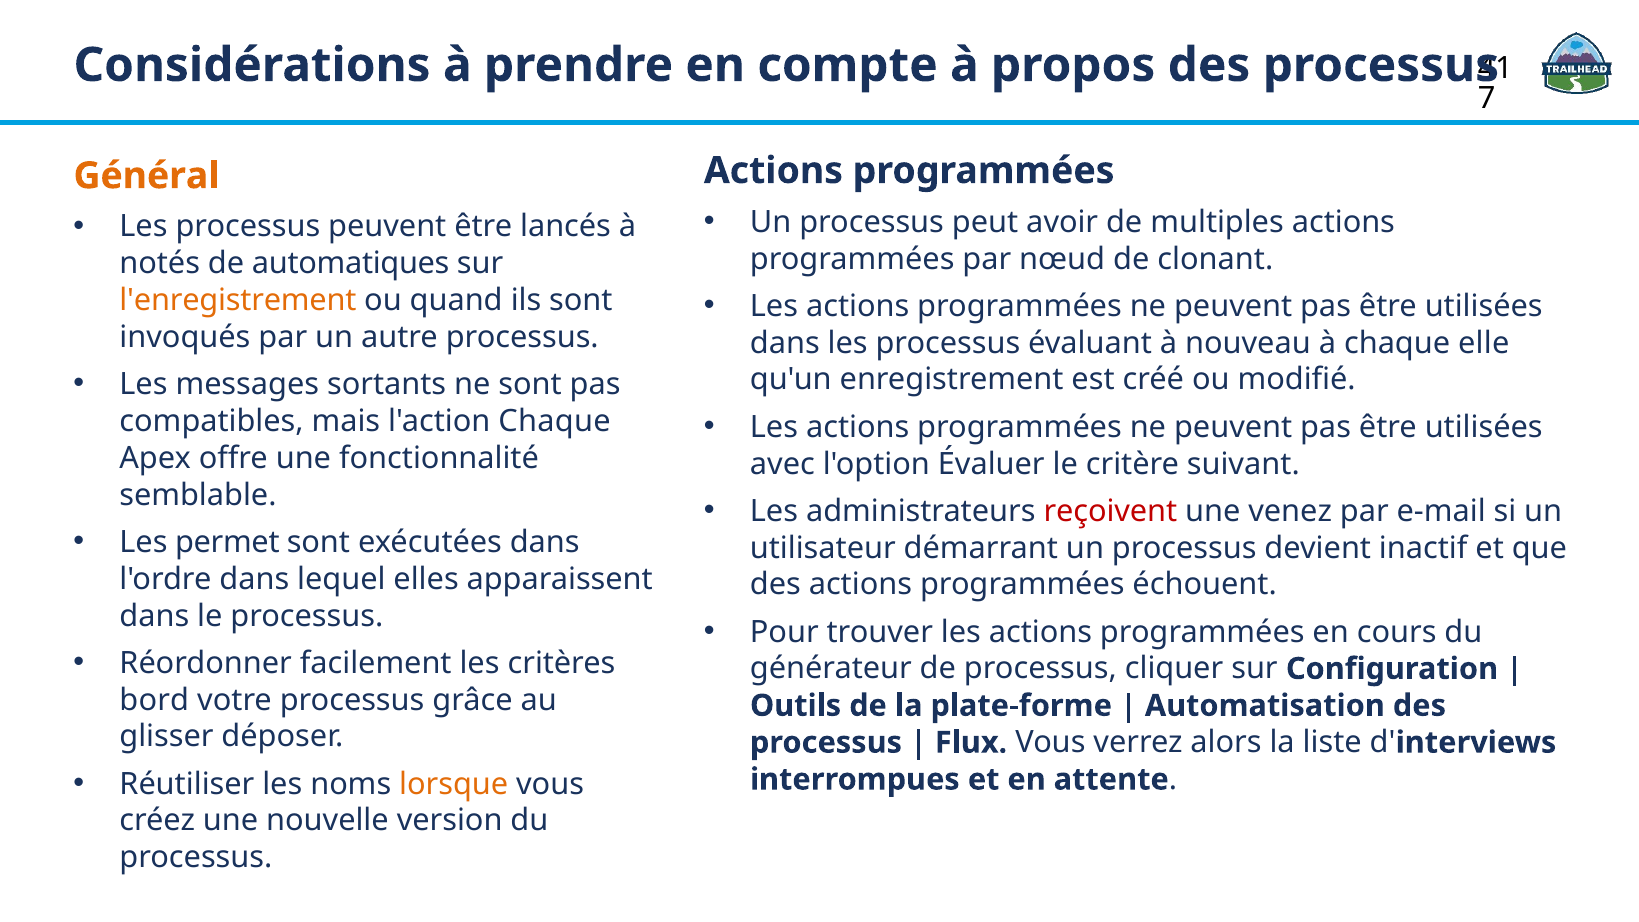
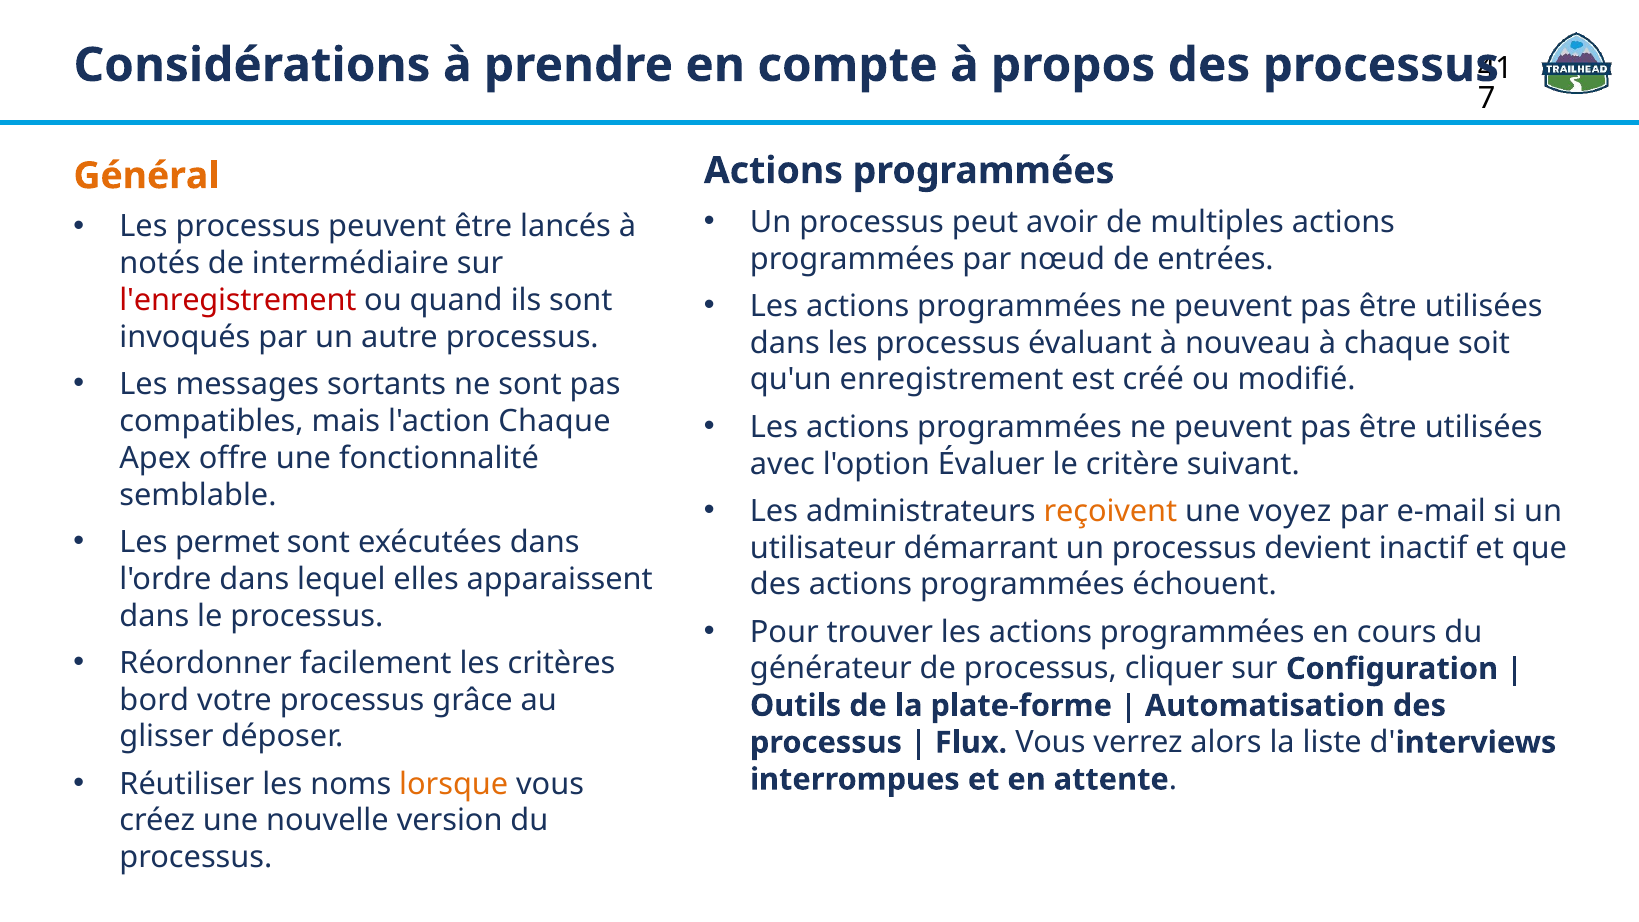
clonant: clonant -> entrées
automatiques: automatiques -> intermédiaire
l'enregistrement colour: orange -> red
elle: elle -> soit
reçoivent colour: red -> orange
venez: venez -> voyez
